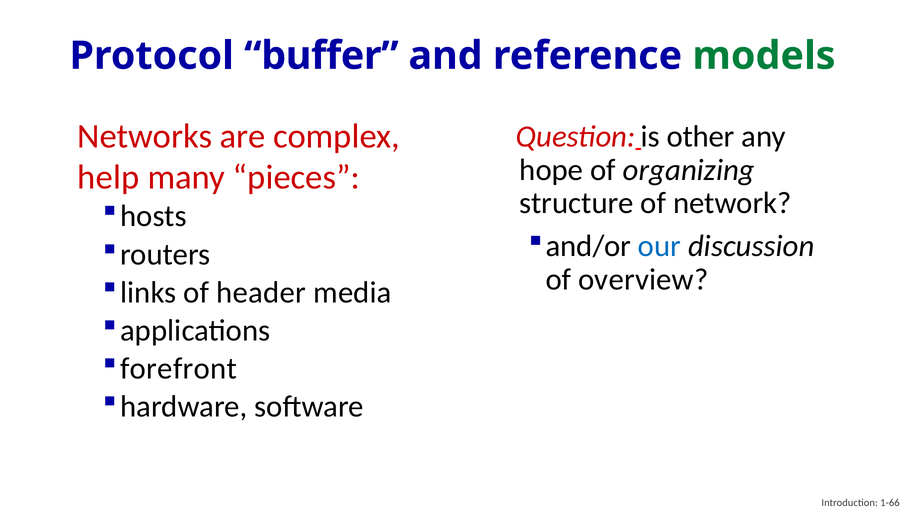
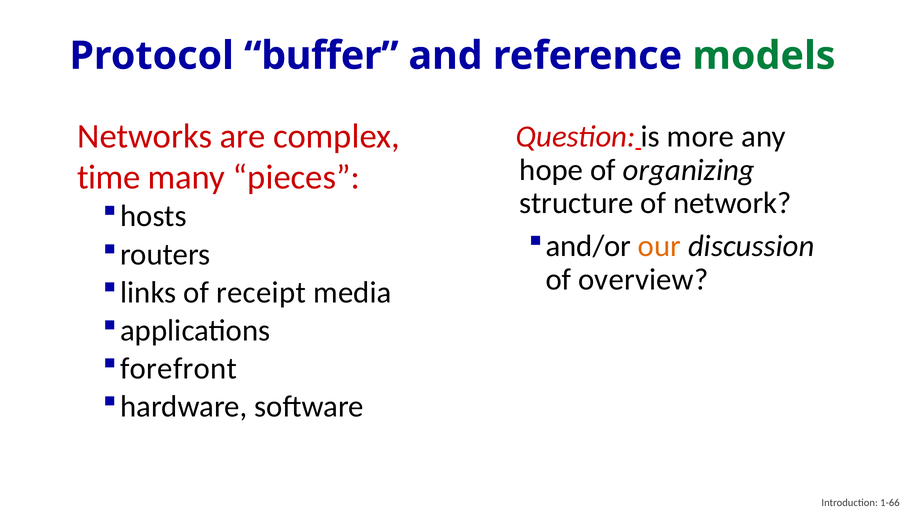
other: other -> more
help: help -> time
our colour: blue -> orange
header: header -> receipt
